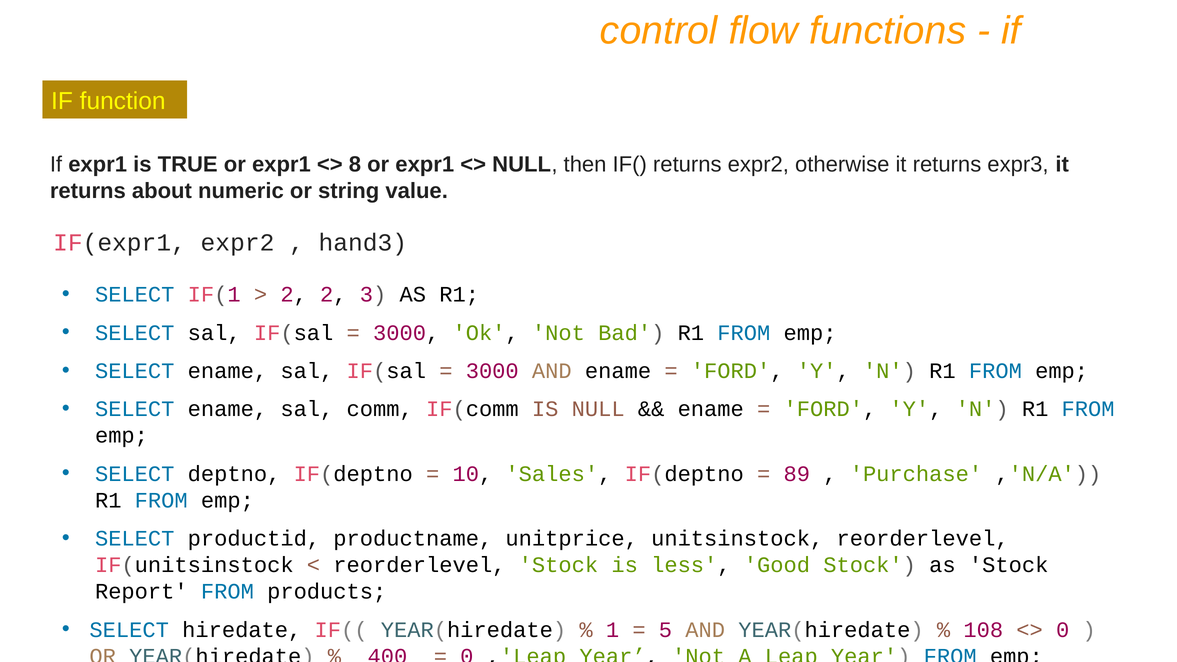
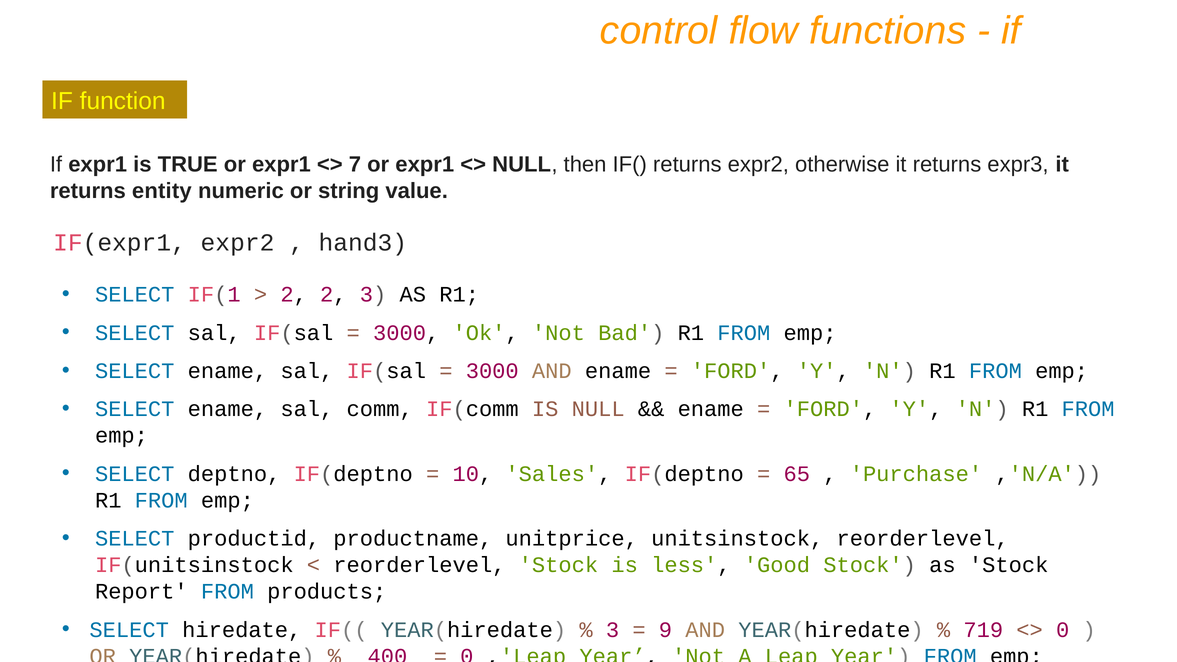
8: 8 -> 7
about: about -> entity
89: 89 -> 65
1 at (613, 630): 1 -> 3
5: 5 -> 9
108: 108 -> 719
